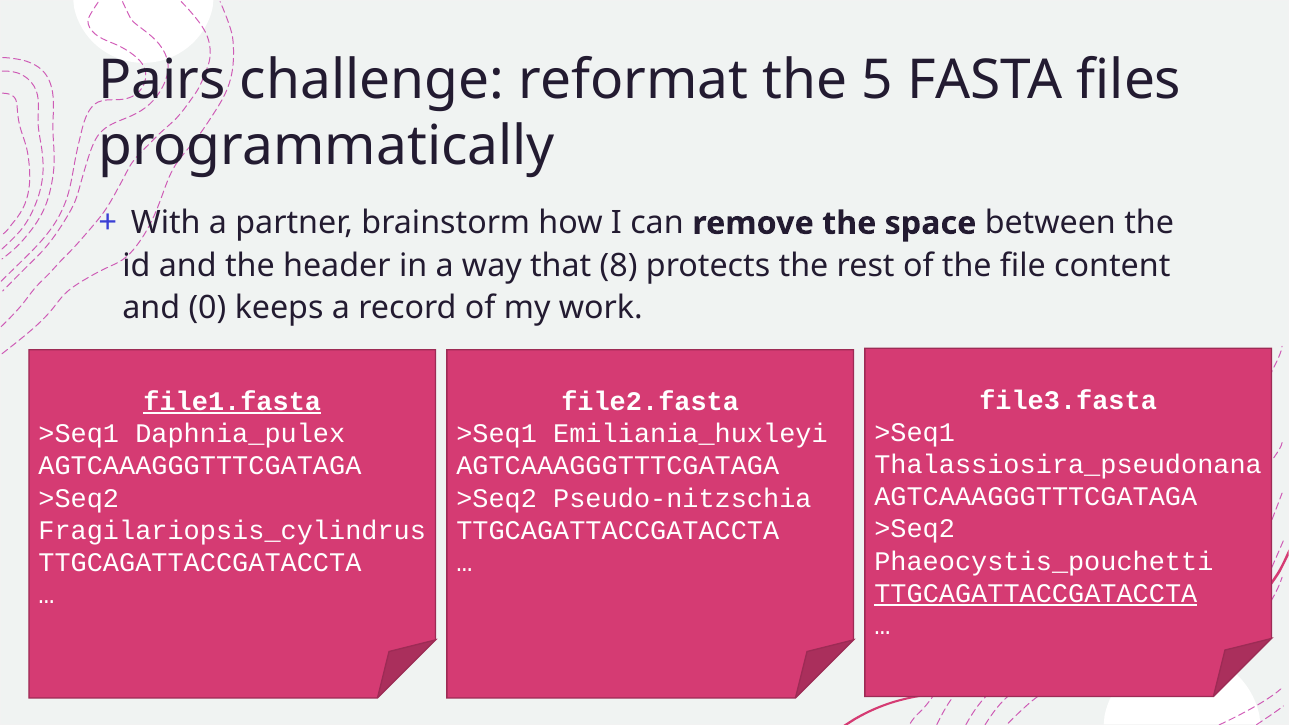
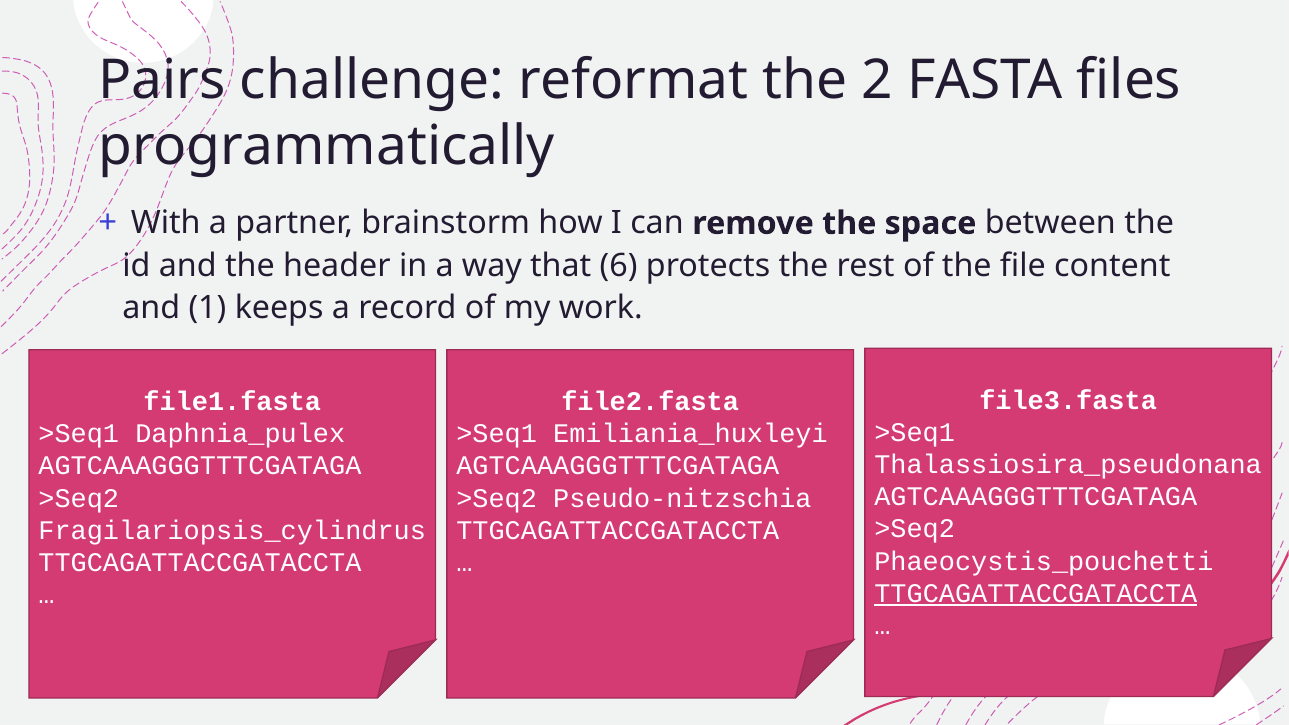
5: 5 -> 2
8: 8 -> 6
0: 0 -> 1
file1.fasta underline: present -> none
